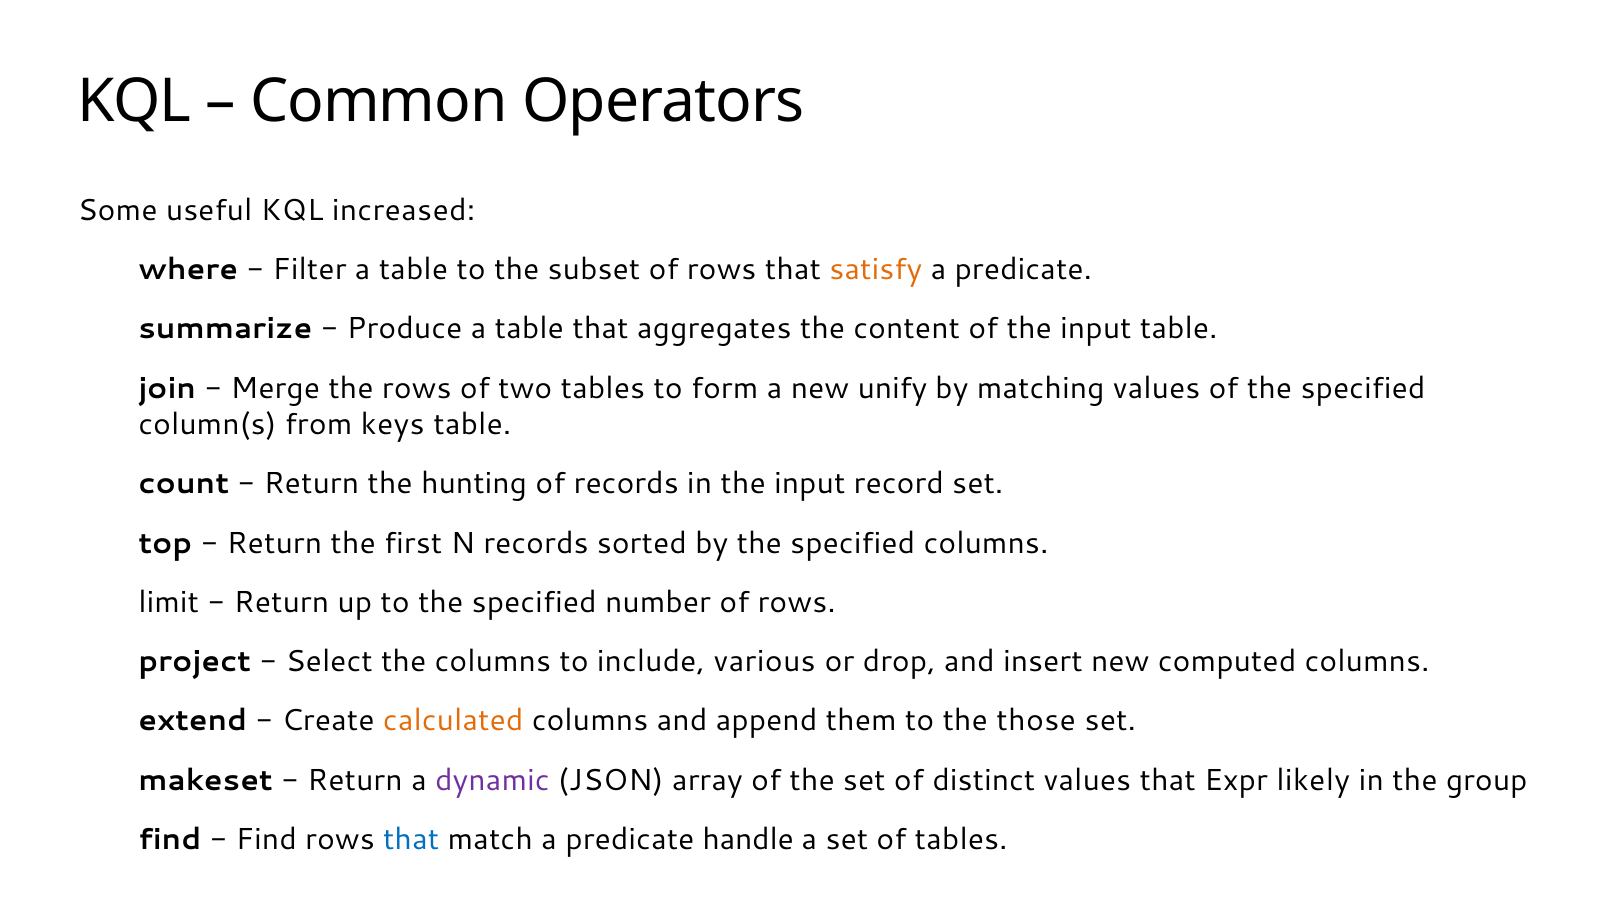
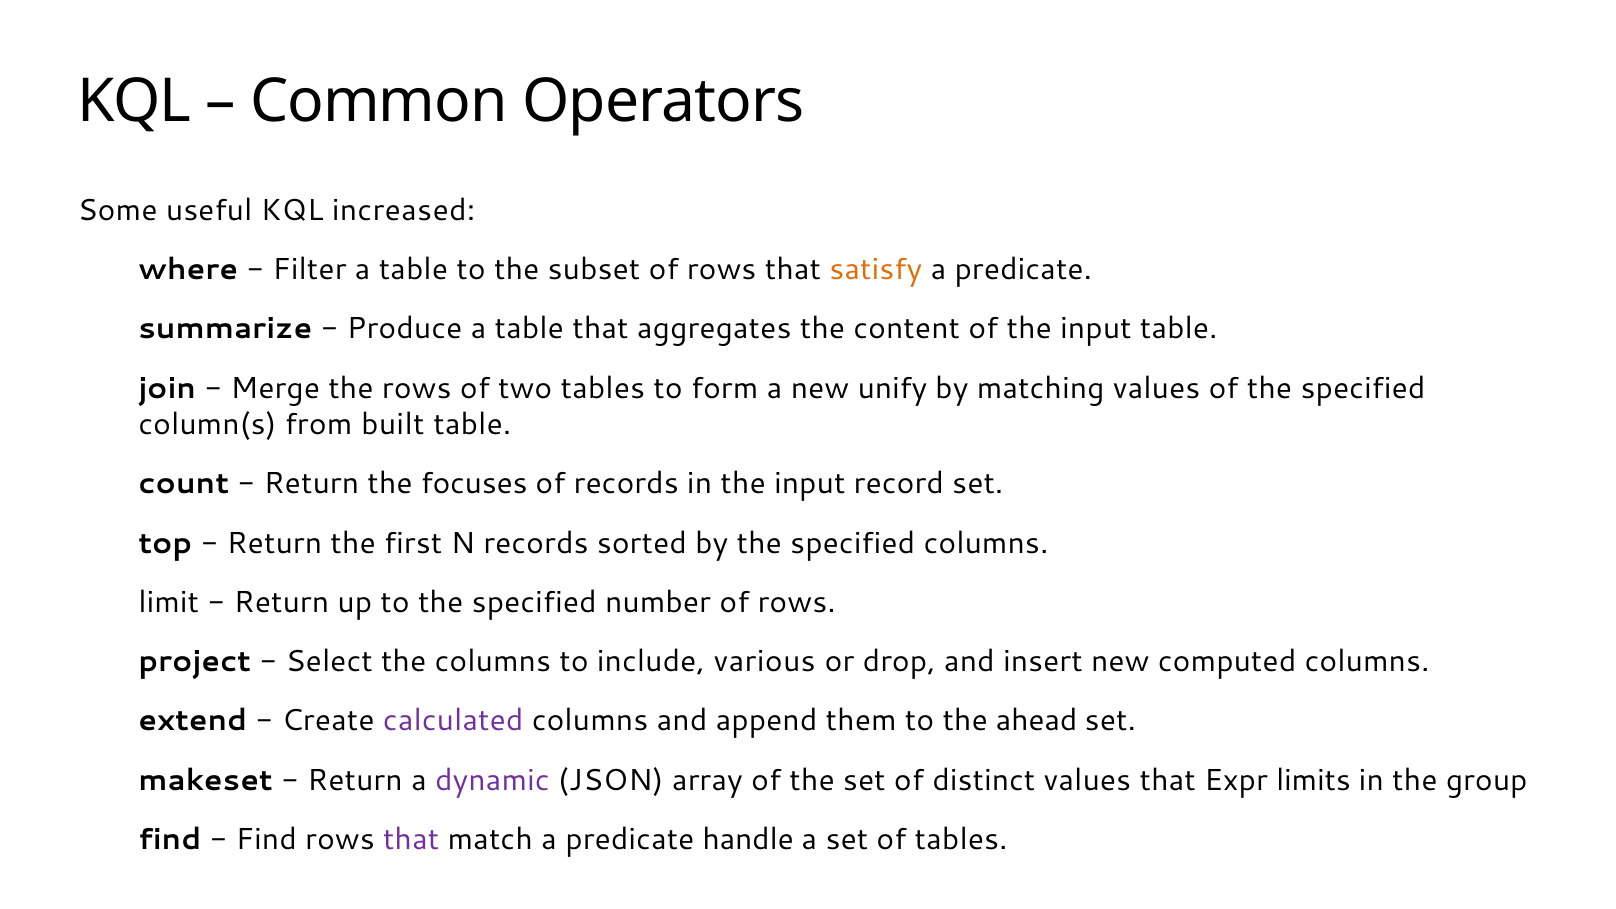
keys: keys -> built
hunting: hunting -> focuses
calculated colour: orange -> purple
those: those -> ahead
likely: likely -> limits
that at (411, 839) colour: blue -> purple
